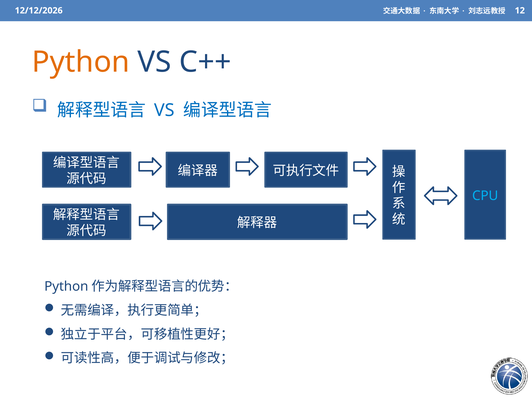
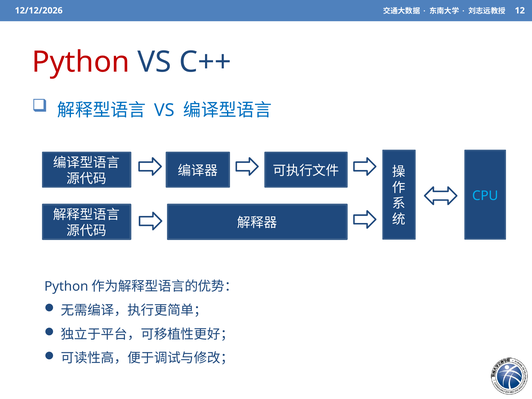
Python colour: orange -> red
